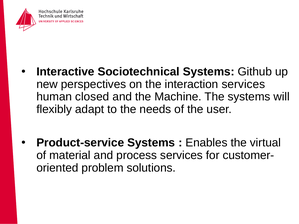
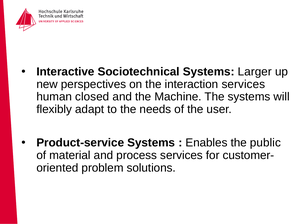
Github: Github -> Larger
virtual: virtual -> public
